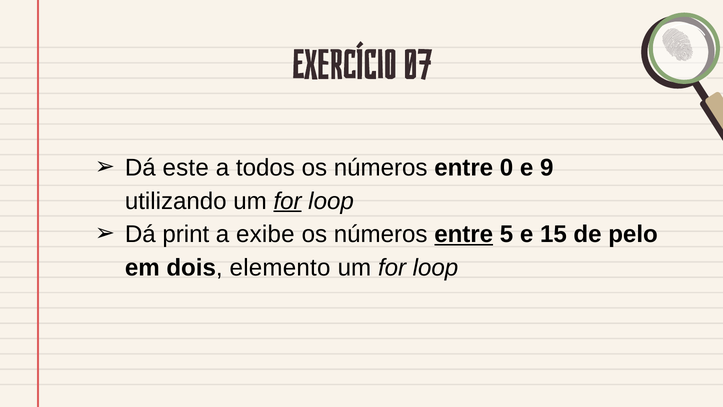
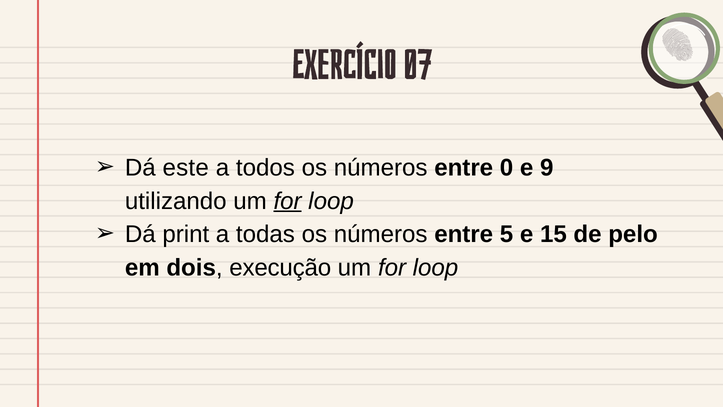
exibe: exibe -> todas
entre at (464, 234) underline: present -> none
elemento: elemento -> execução
